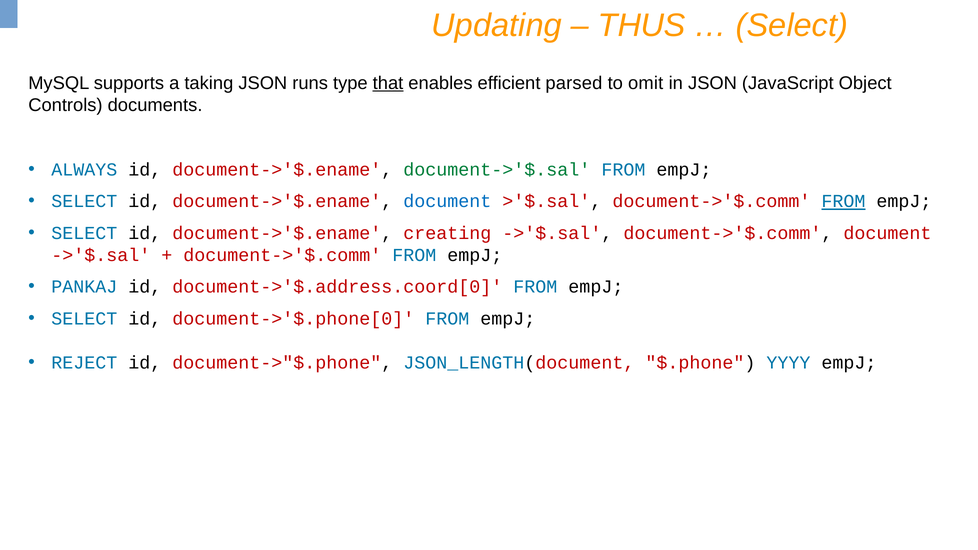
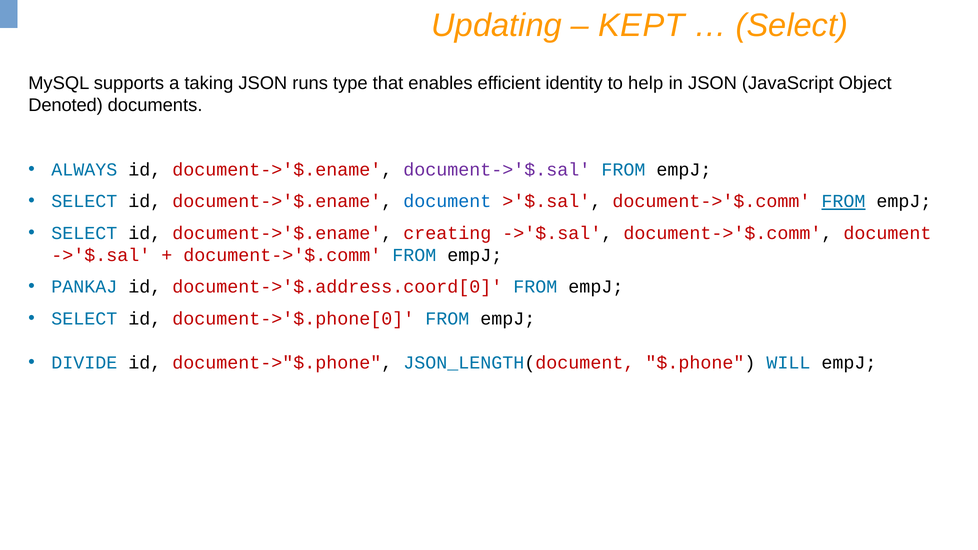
THUS: THUS -> KEPT
that underline: present -> none
parsed: parsed -> identity
omit: omit -> help
Controls: Controls -> Denoted
document->'$.sal colour: green -> purple
REJECT: REJECT -> DIVIDE
YYYY: YYYY -> WILL
